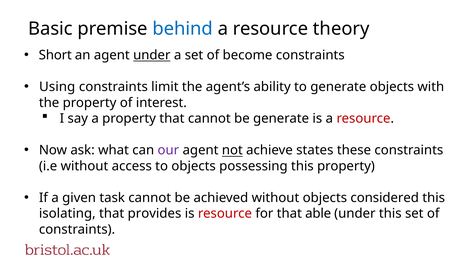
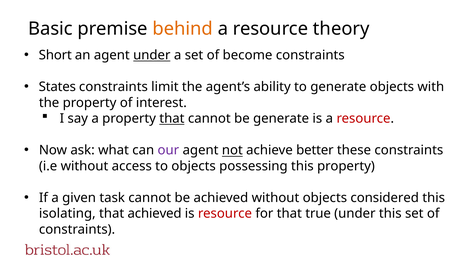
behind colour: blue -> orange
Using: Using -> States
that at (172, 118) underline: none -> present
states: states -> better
that provides: provides -> achieved
able: able -> true
